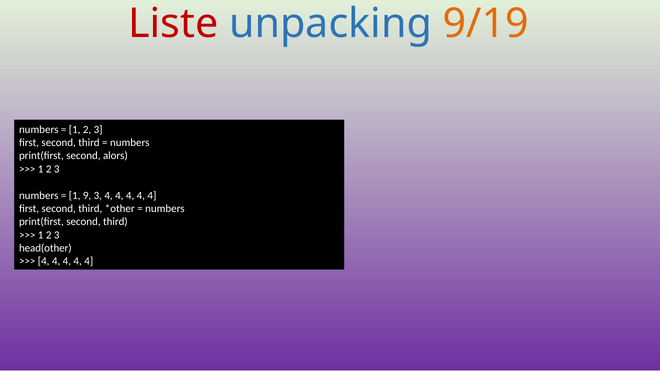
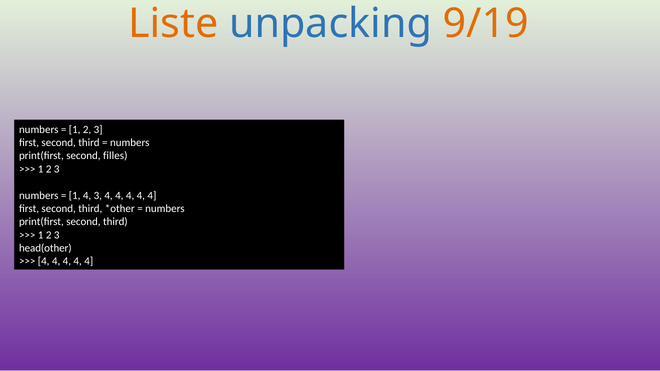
Liste colour: red -> orange
alors: alors -> filles
1 9: 9 -> 4
